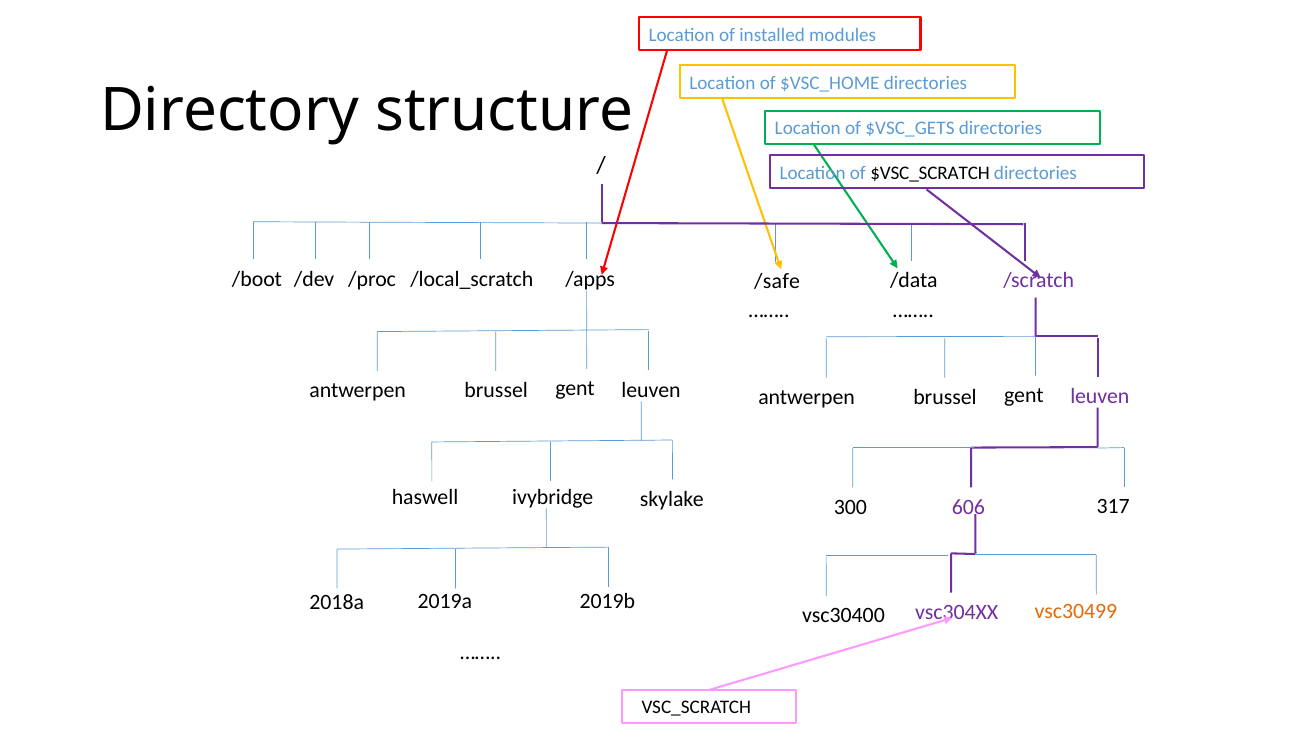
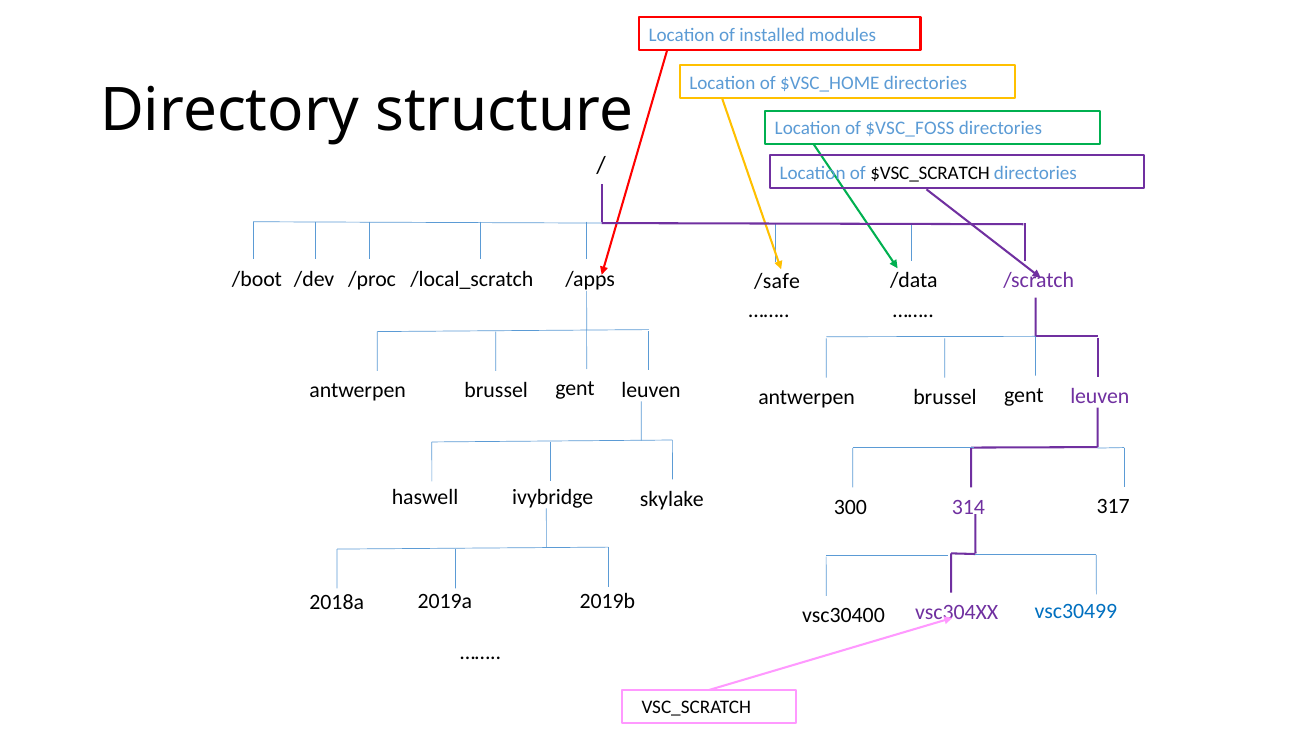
$VSC_GETS: $VSC_GETS -> $VSC_FOSS
606: 606 -> 314
vsc30499 colour: orange -> blue
